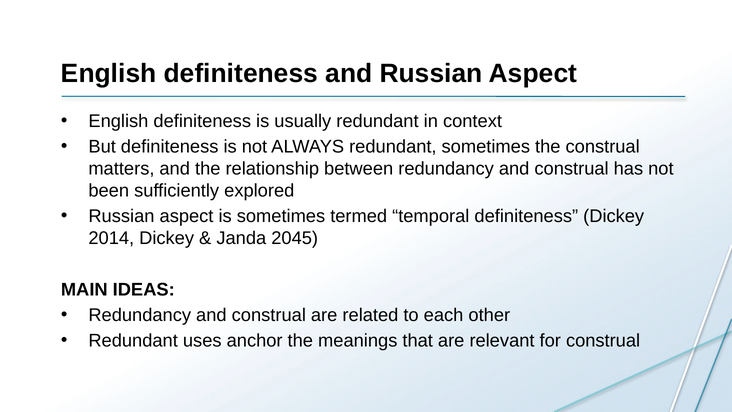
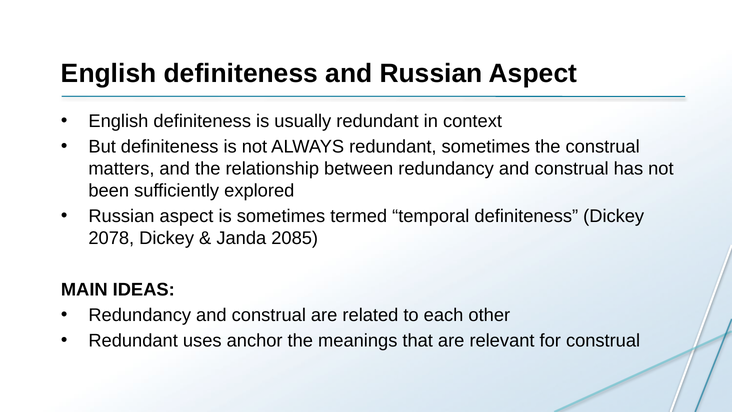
2014: 2014 -> 2078
2045: 2045 -> 2085
